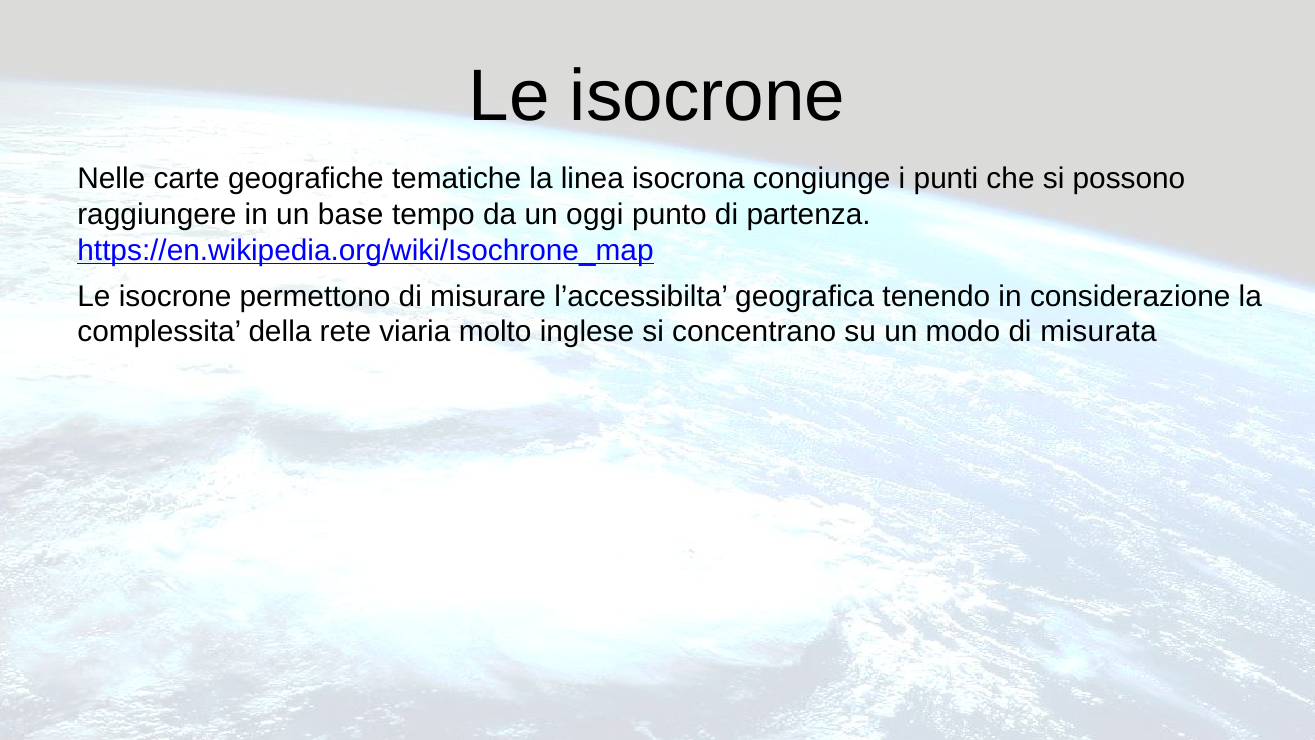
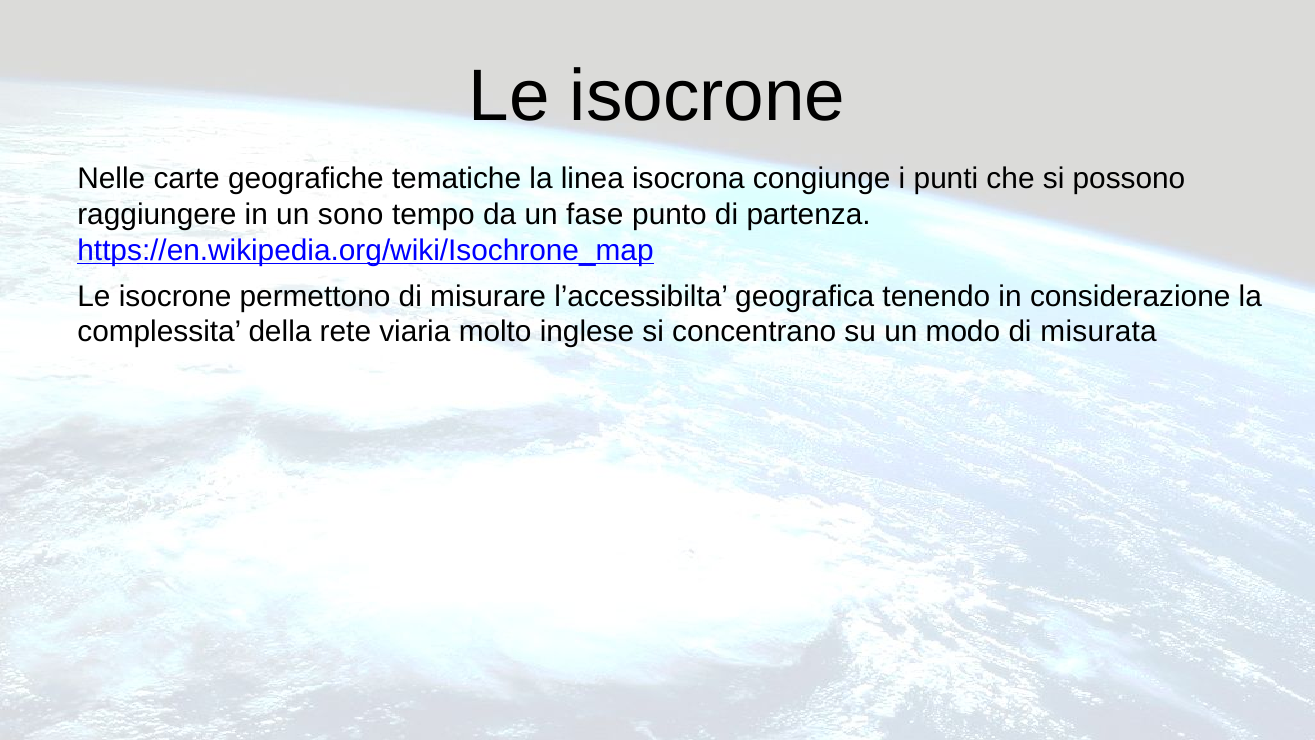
base: base -> sono
oggi: oggi -> fase
